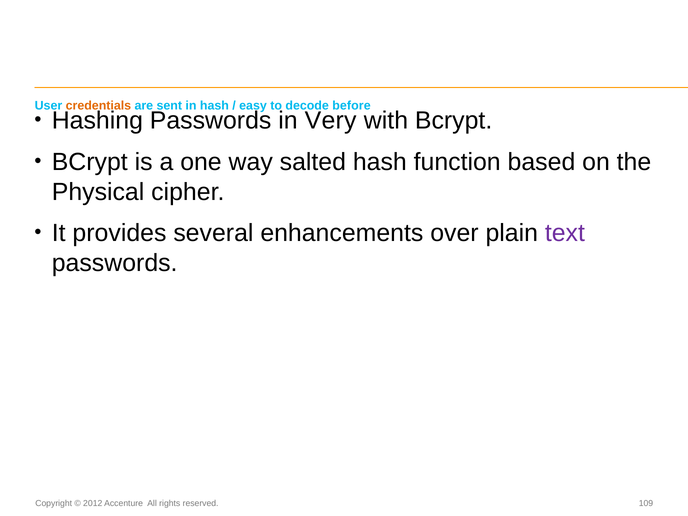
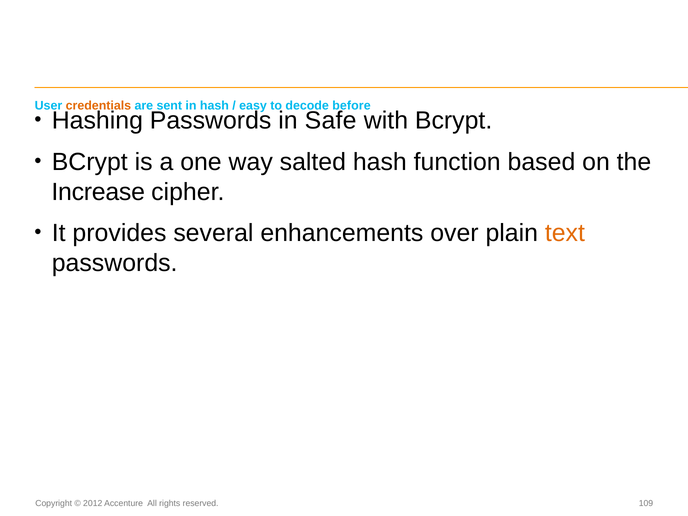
Very: Very -> Safe
Physical: Physical -> Increase
text colour: purple -> orange
